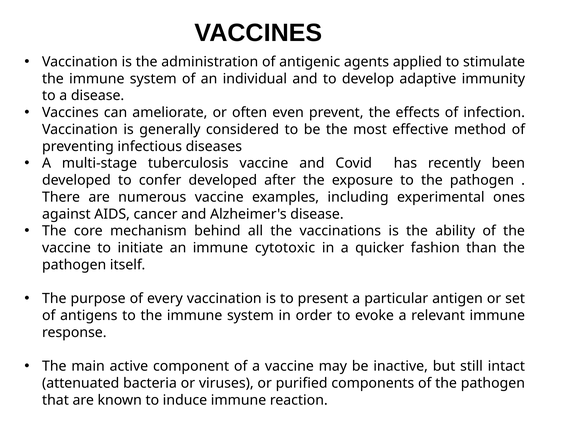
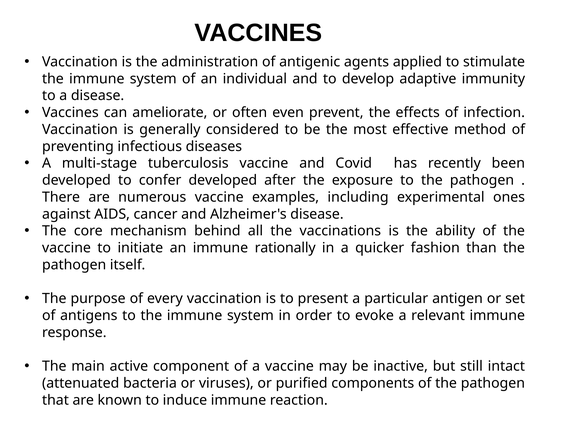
cytotoxic: cytotoxic -> rationally
